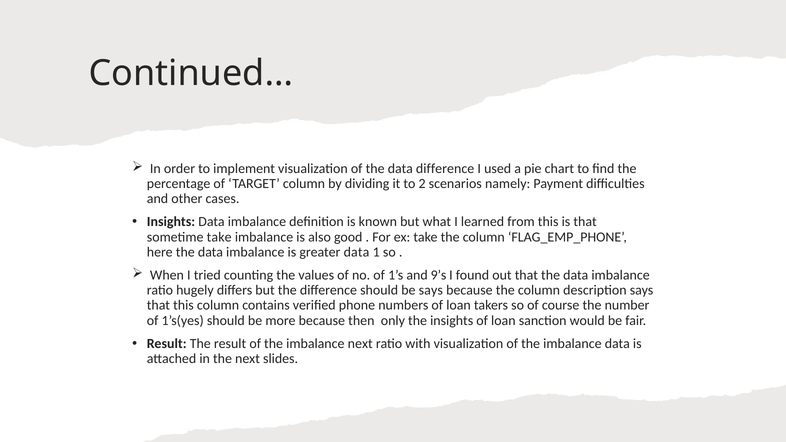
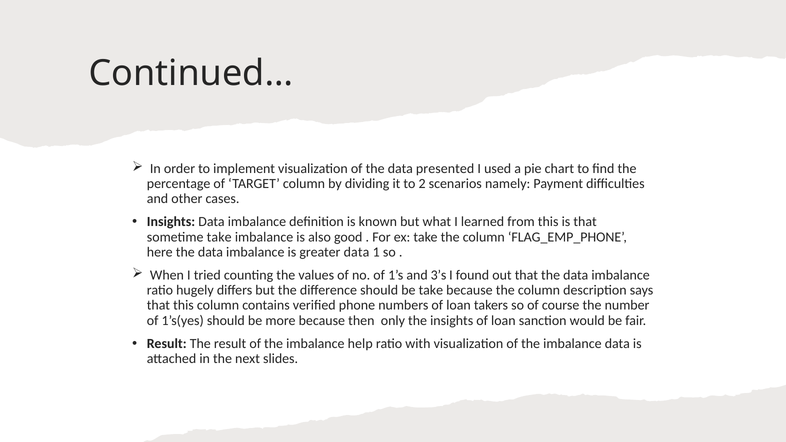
data difference: difference -> presented
9’s: 9’s -> 3’s
be says: says -> take
imbalance next: next -> help
